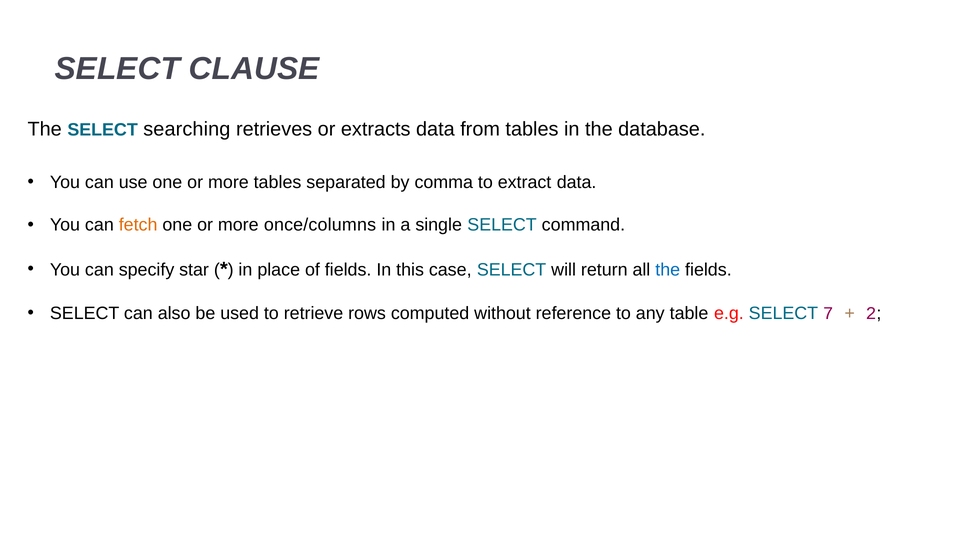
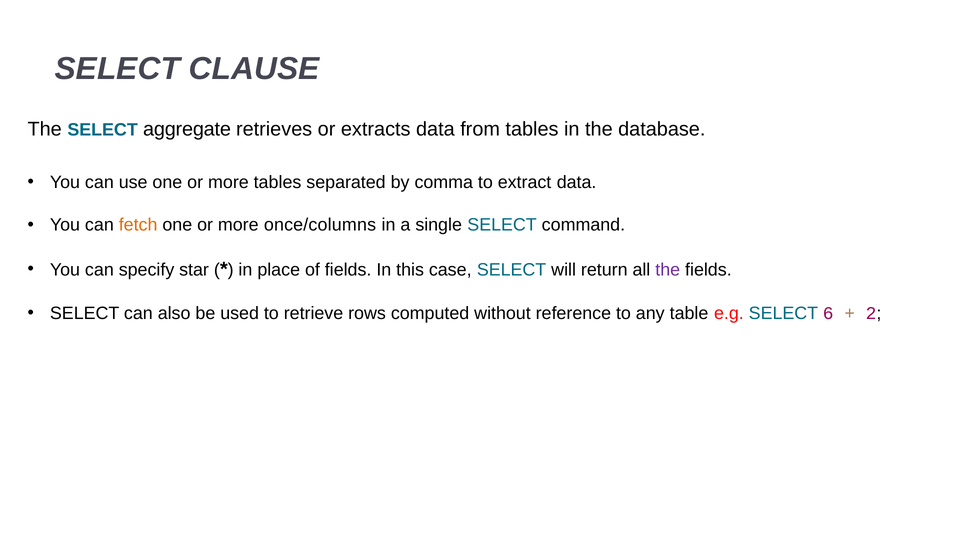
searching: searching -> aggregate
the at (668, 270) colour: blue -> purple
7: 7 -> 6
